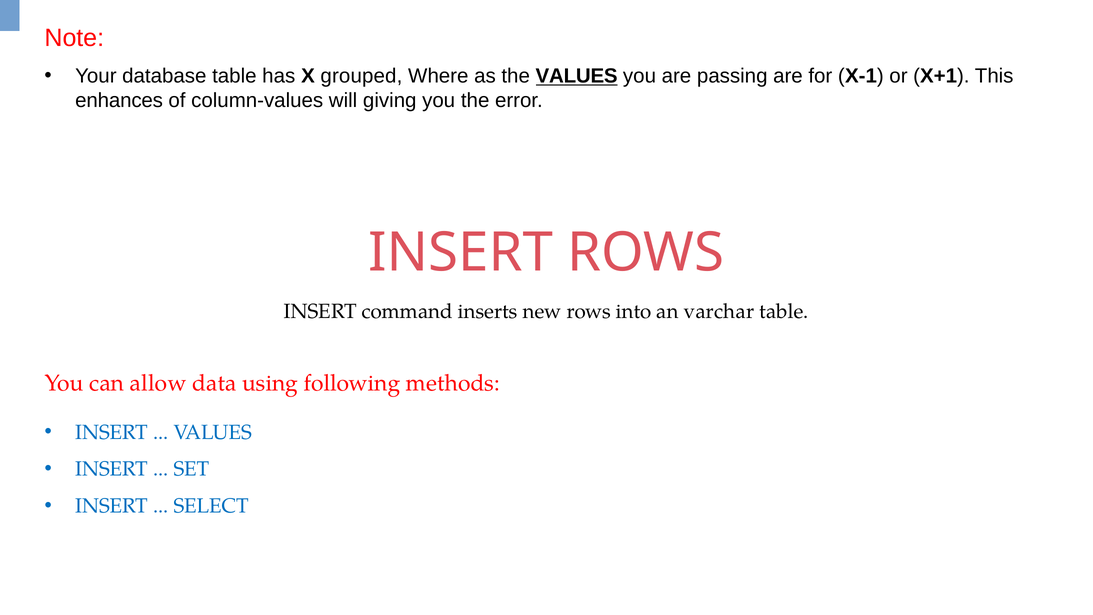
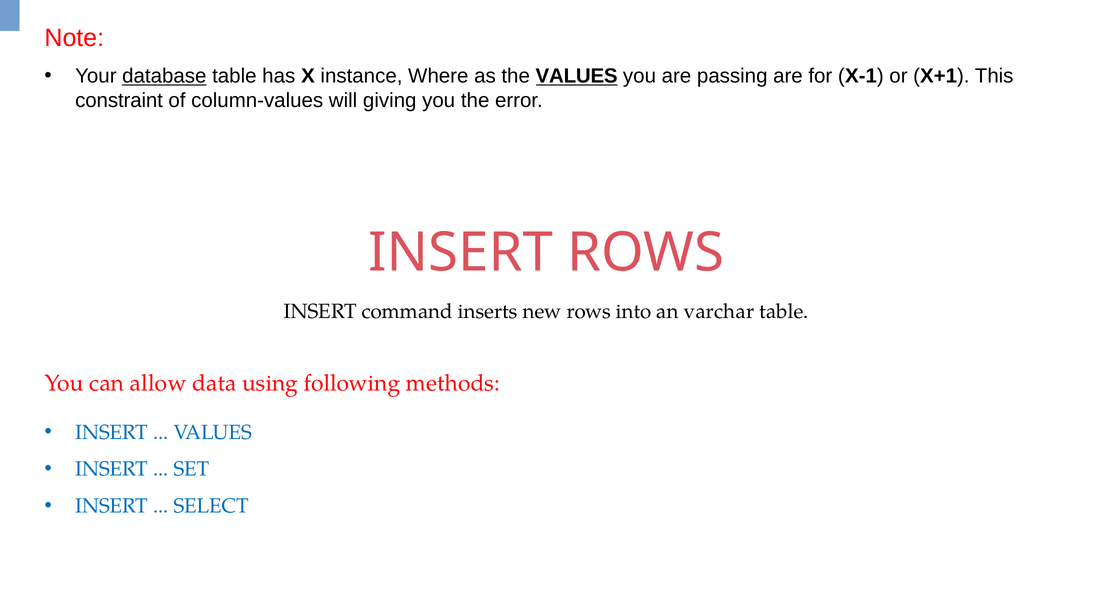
database underline: none -> present
grouped: grouped -> instance
enhances: enhances -> constraint
